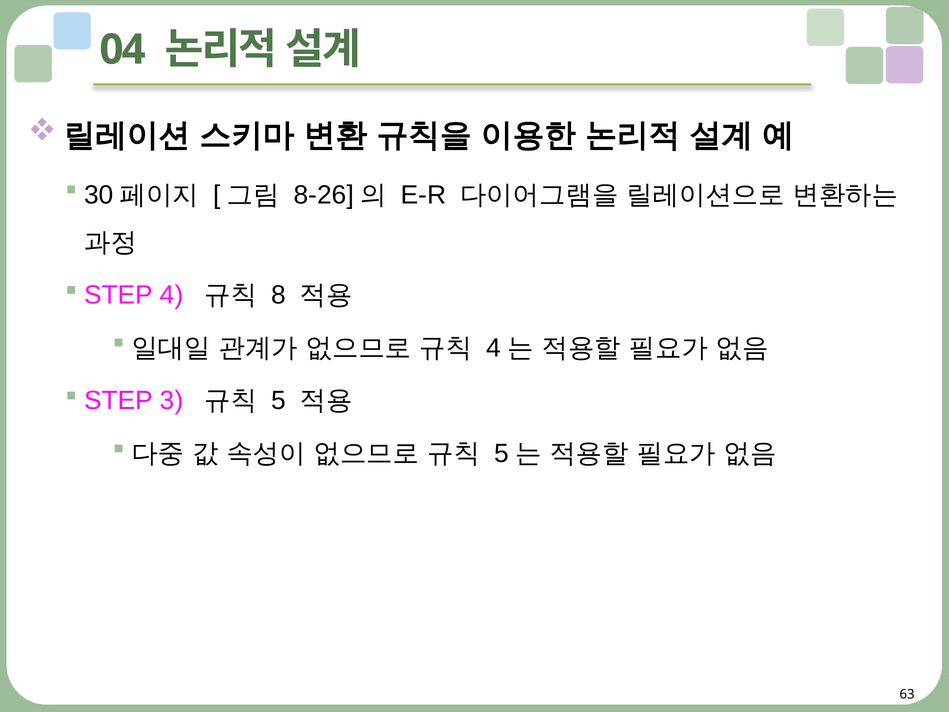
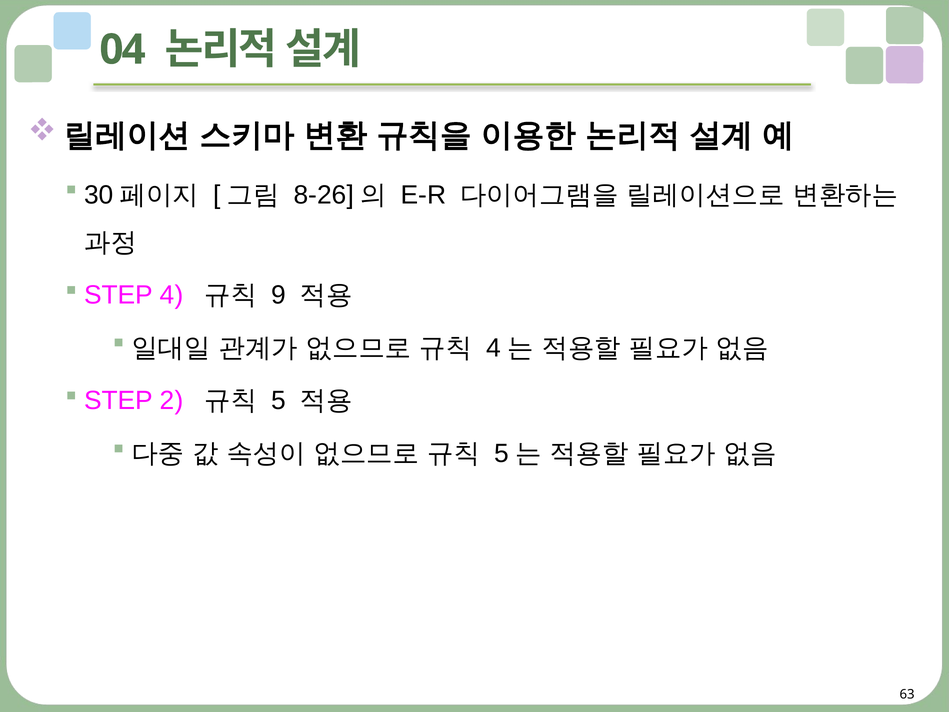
8: 8 -> 9
3: 3 -> 2
